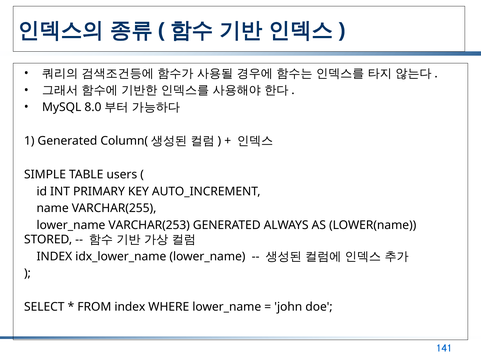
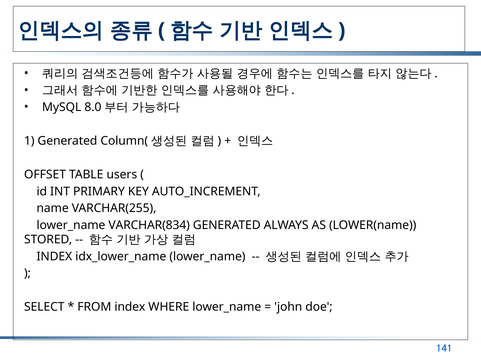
SIMPLE: SIMPLE -> OFFSET
VARCHAR(253: VARCHAR(253 -> VARCHAR(834
